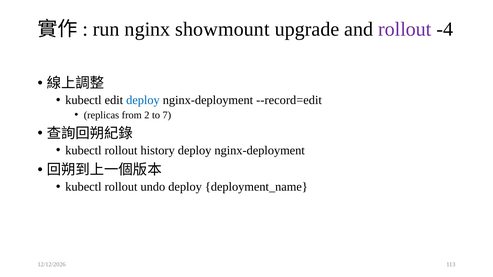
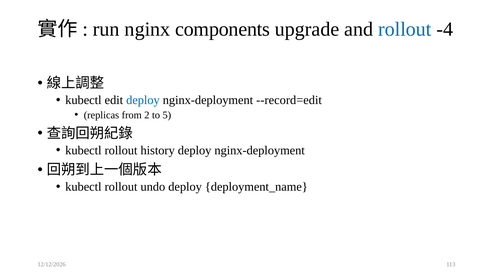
showmount: showmount -> components
rollout at (405, 29) colour: purple -> blue
7: 7 -> 5
